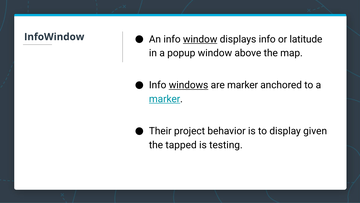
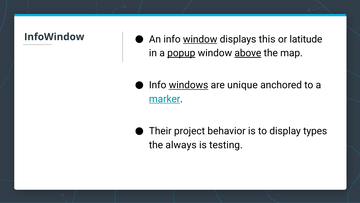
displays info: info -> this
popup underline: none -> present
above underline: none -> present
are marker: marker -> unique
given: given -> types
tapped: tapped -> always
